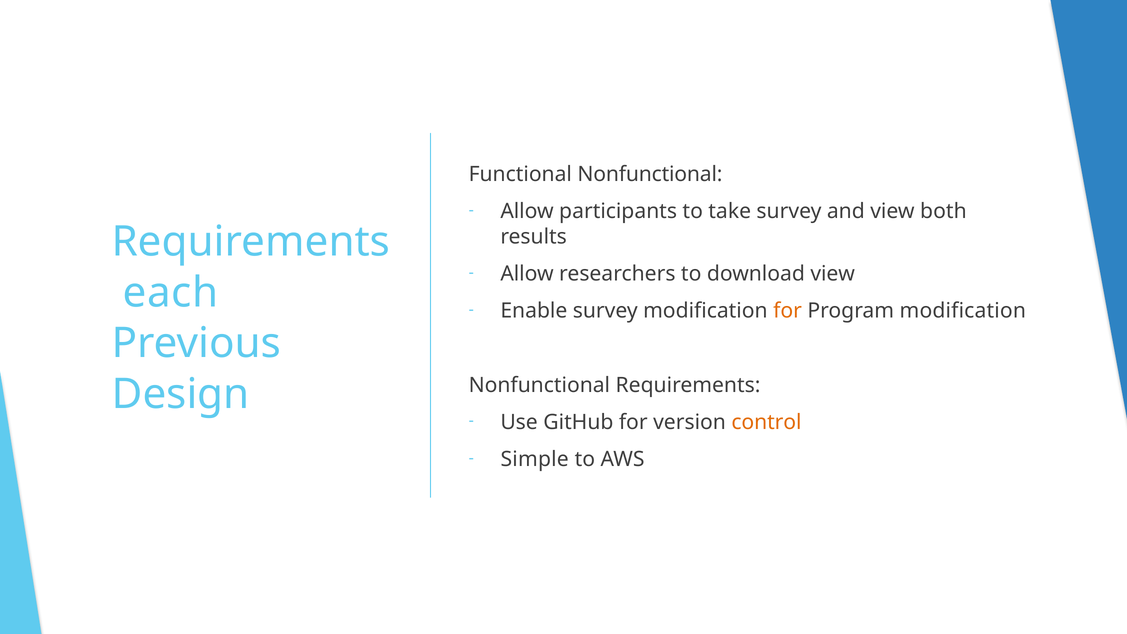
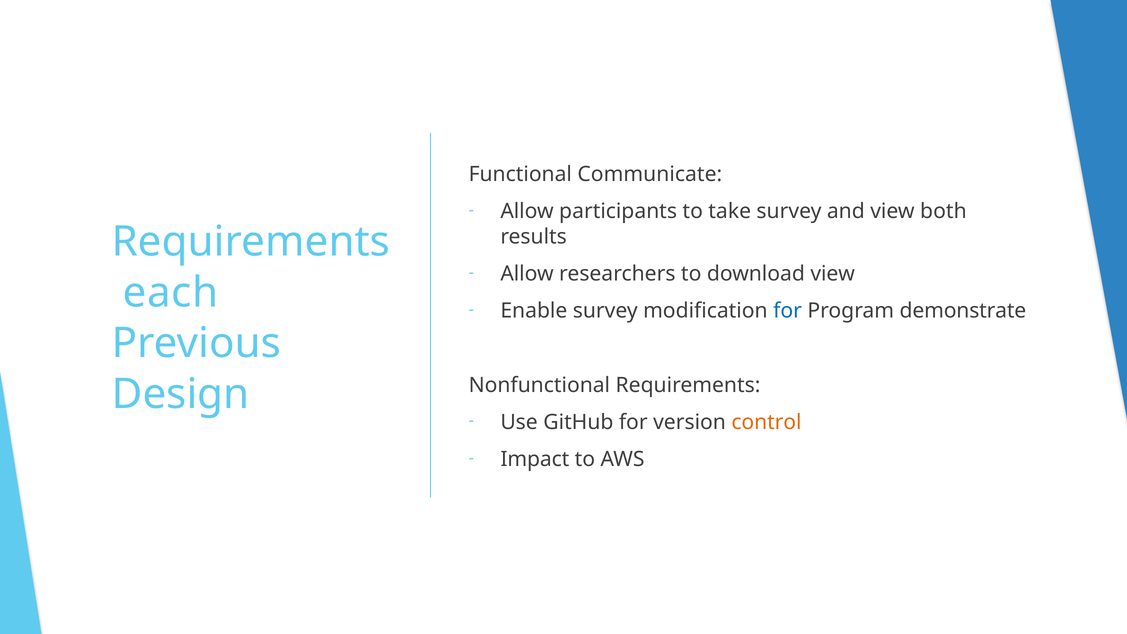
Functional Nonfunctional: Nonfunctional -> Communicate
for at (788, 311) colour: orange -> blue
Program modification: modification -> demonstrate
Simple: Simple -> Impact
